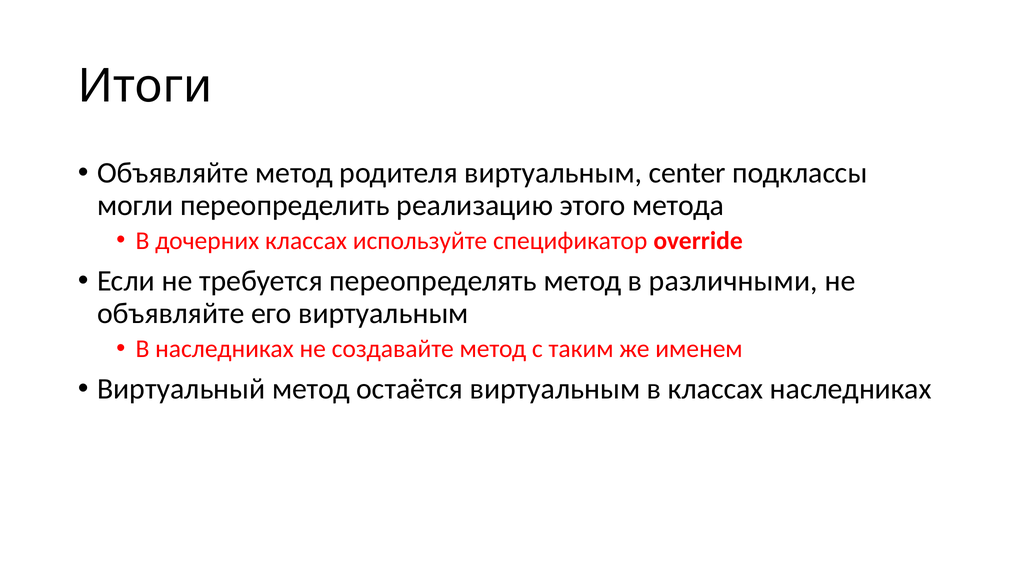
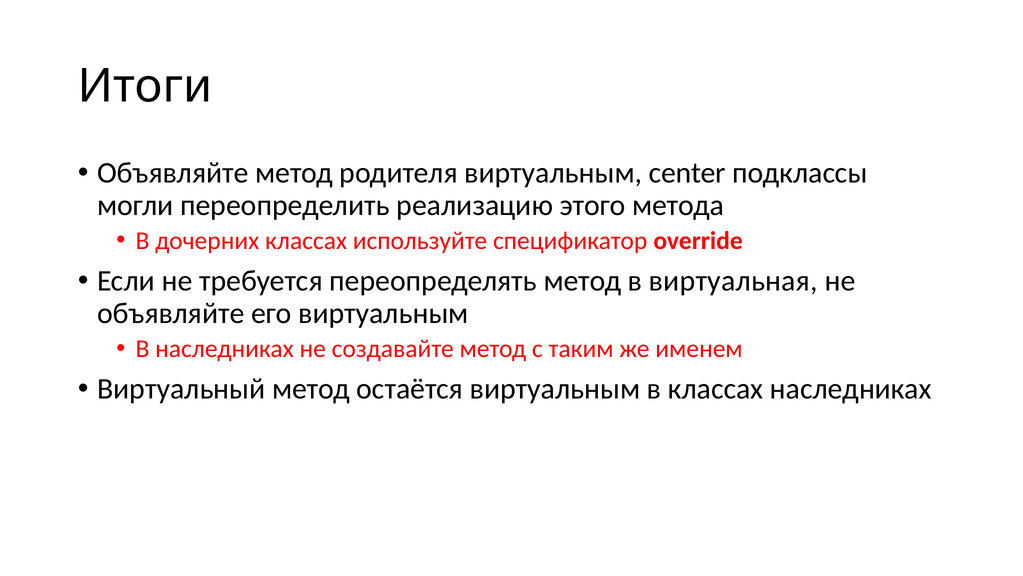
различными: различными -> виртуальная
